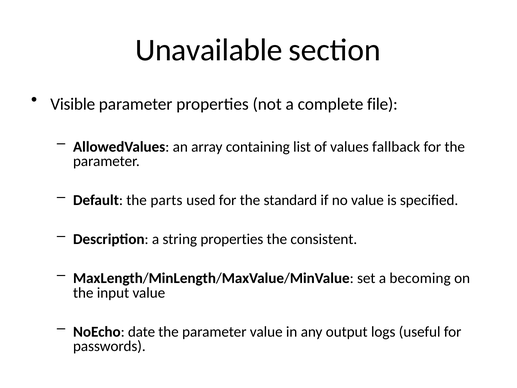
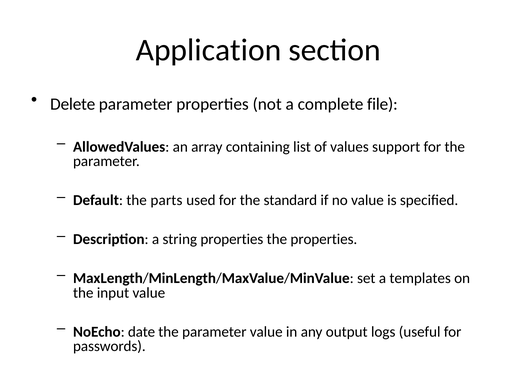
Unavailable: Unavailable -> Application
Visible: Visible -> Delete
fallback: fallback -> support
the consistent: consistent -> properties
becoming: becoming -> templates
